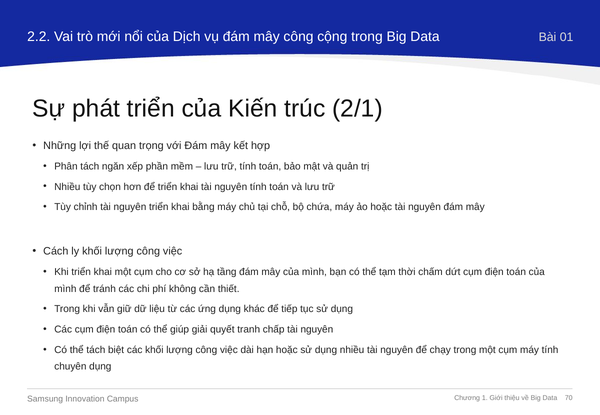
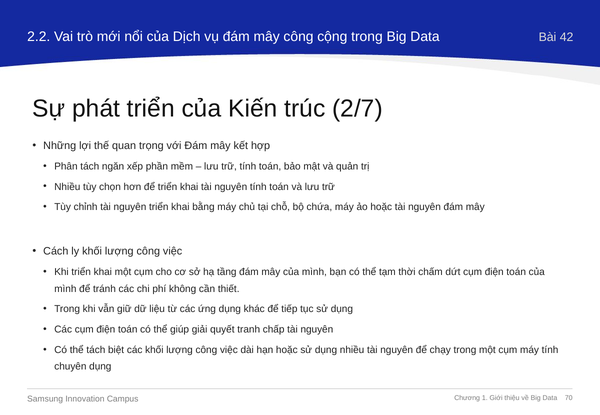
01: 01 -> 42
2/1: 2/1 -> 2/7
